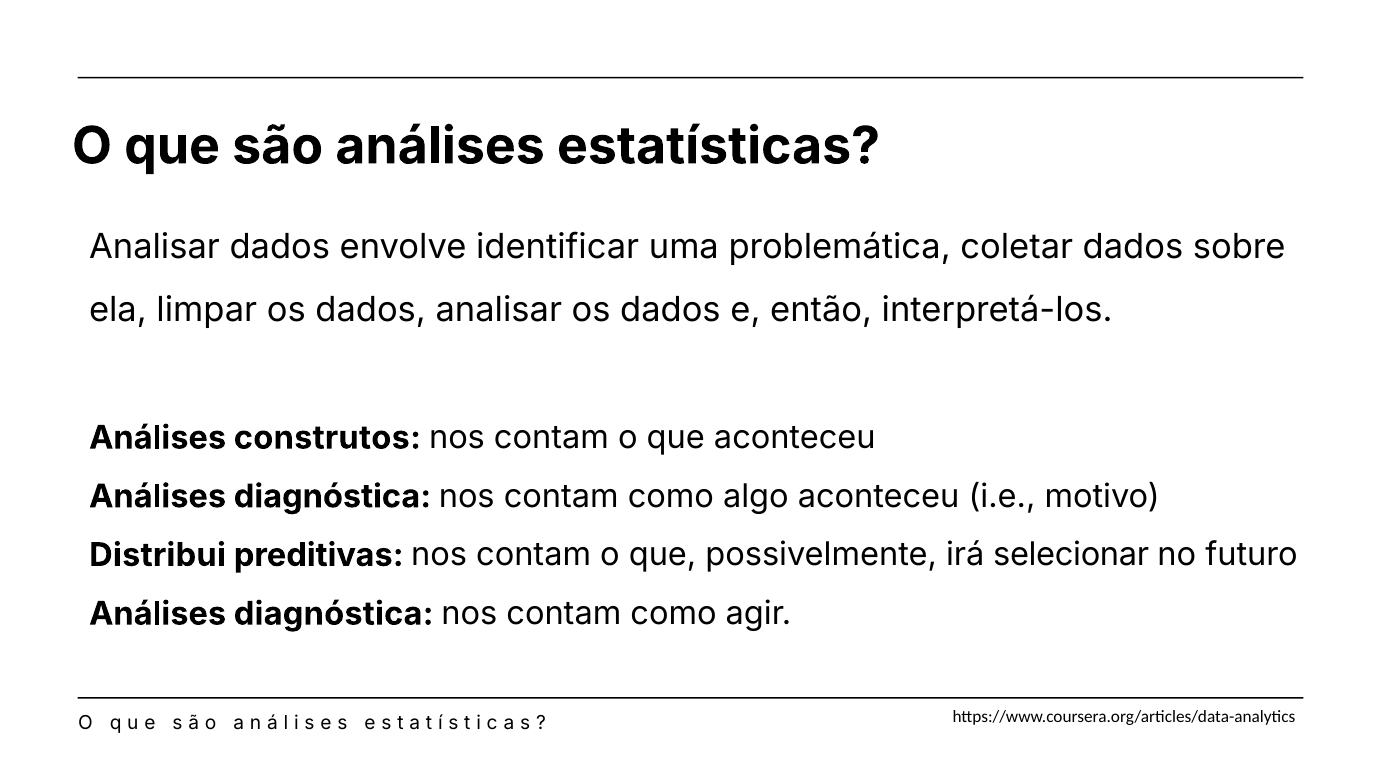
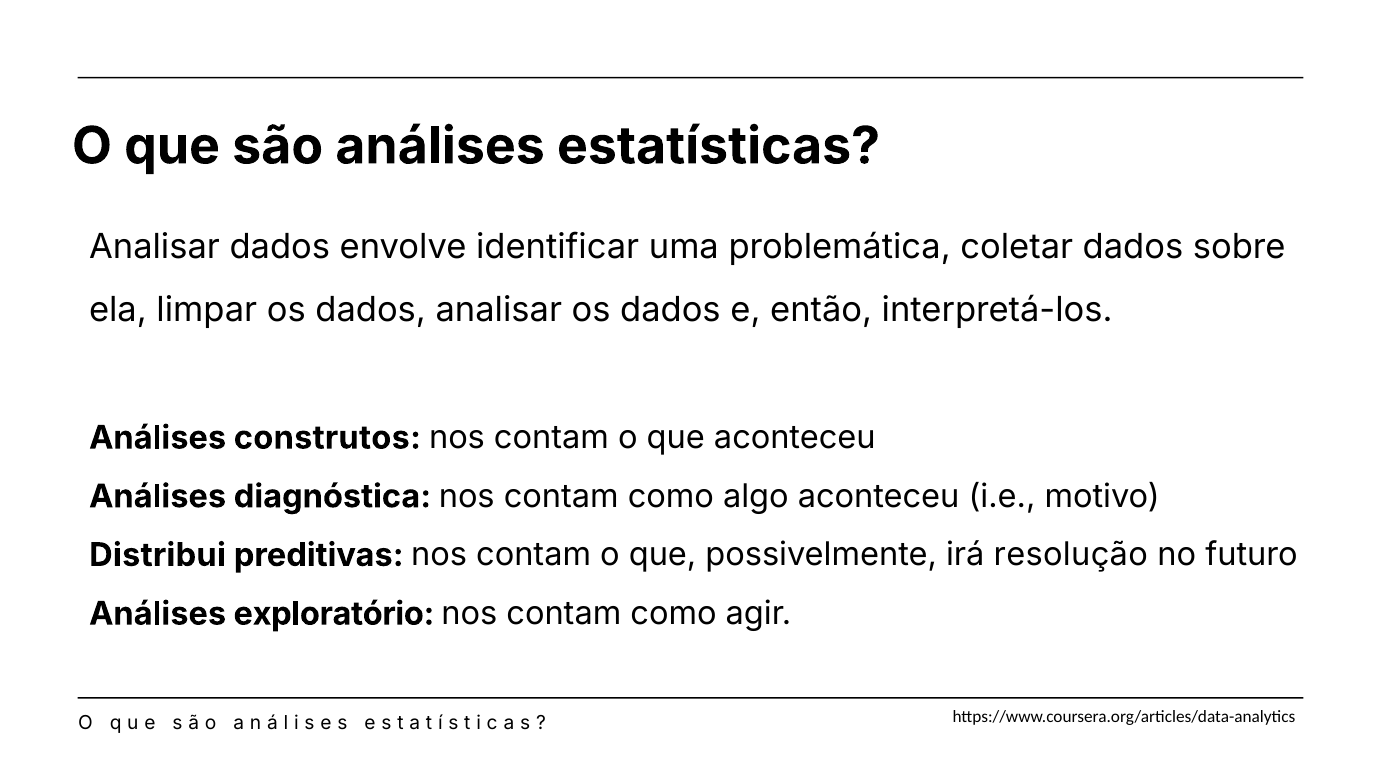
selecionar: selecionar -> resolução
diagnóstica at (334, 614): diagnóstica -> exploratório
